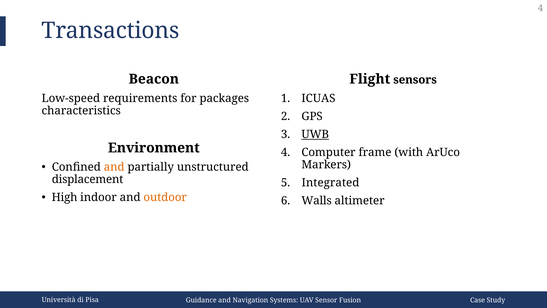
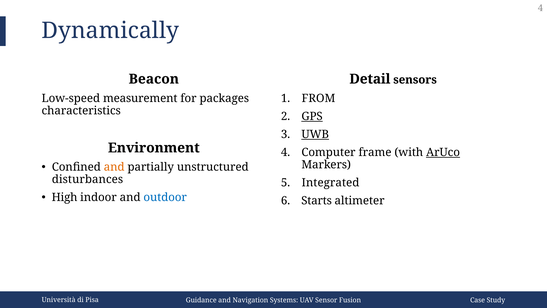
Transactions: Transactions -> Dynamically
Flight: Flight -> Detail
requirements: requirements -> measurement
ICUAS: ICUAS -> FROM
GPS underline: none -> present
ArUco underline: none -> present
displacement: displacement -> disturbances
outdoor colour: orange -> blue
Walls: Walls -> Starts
